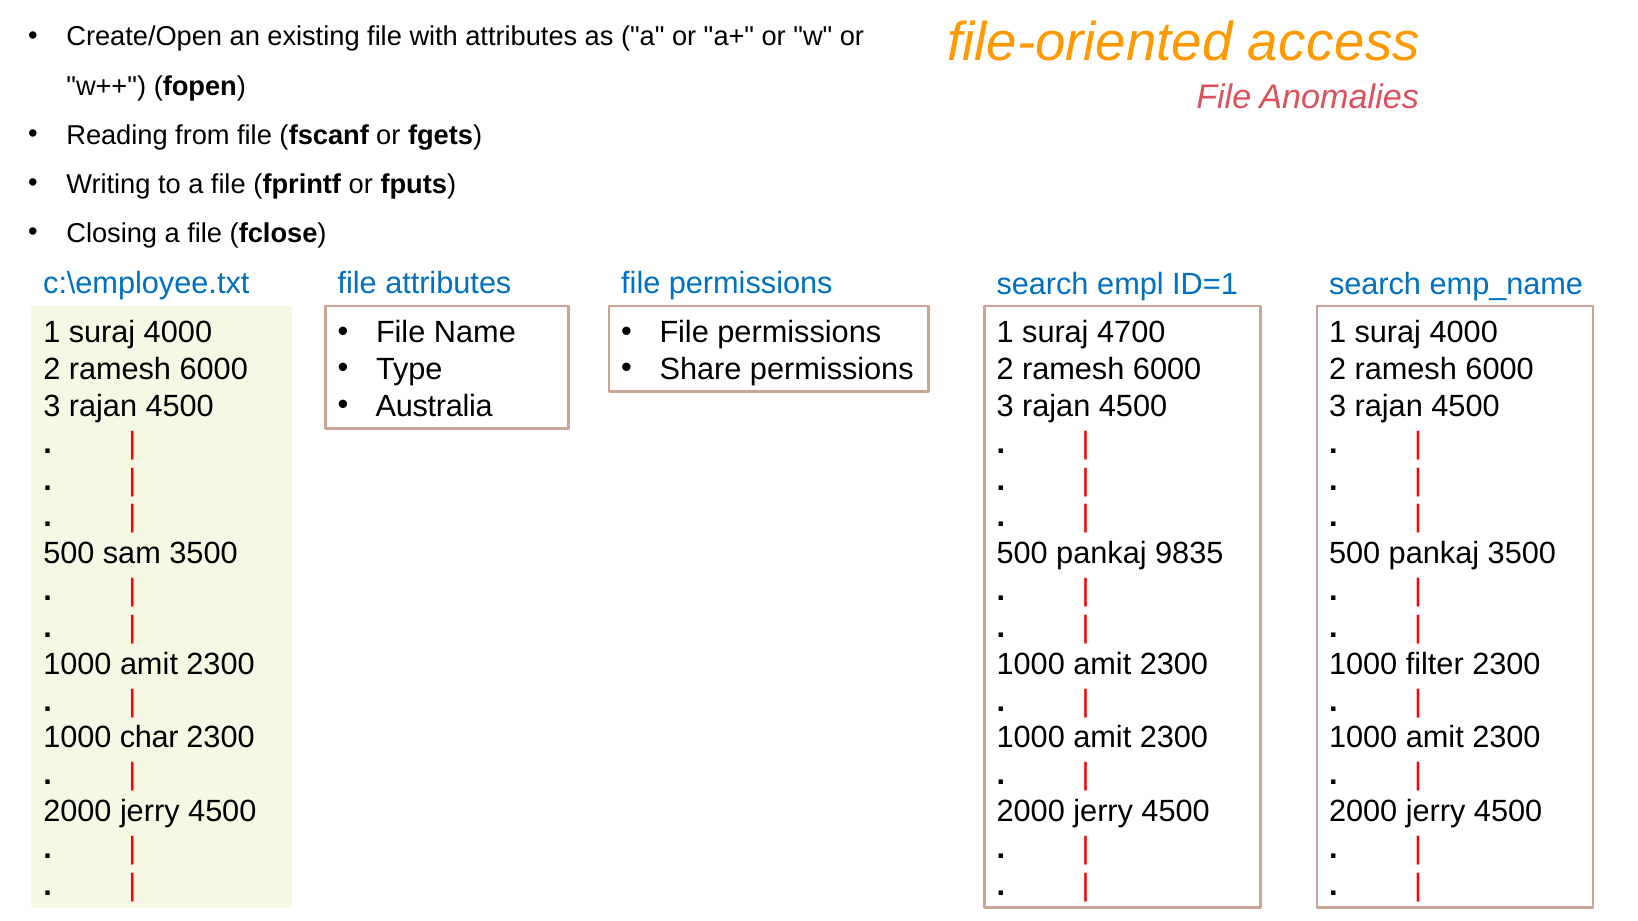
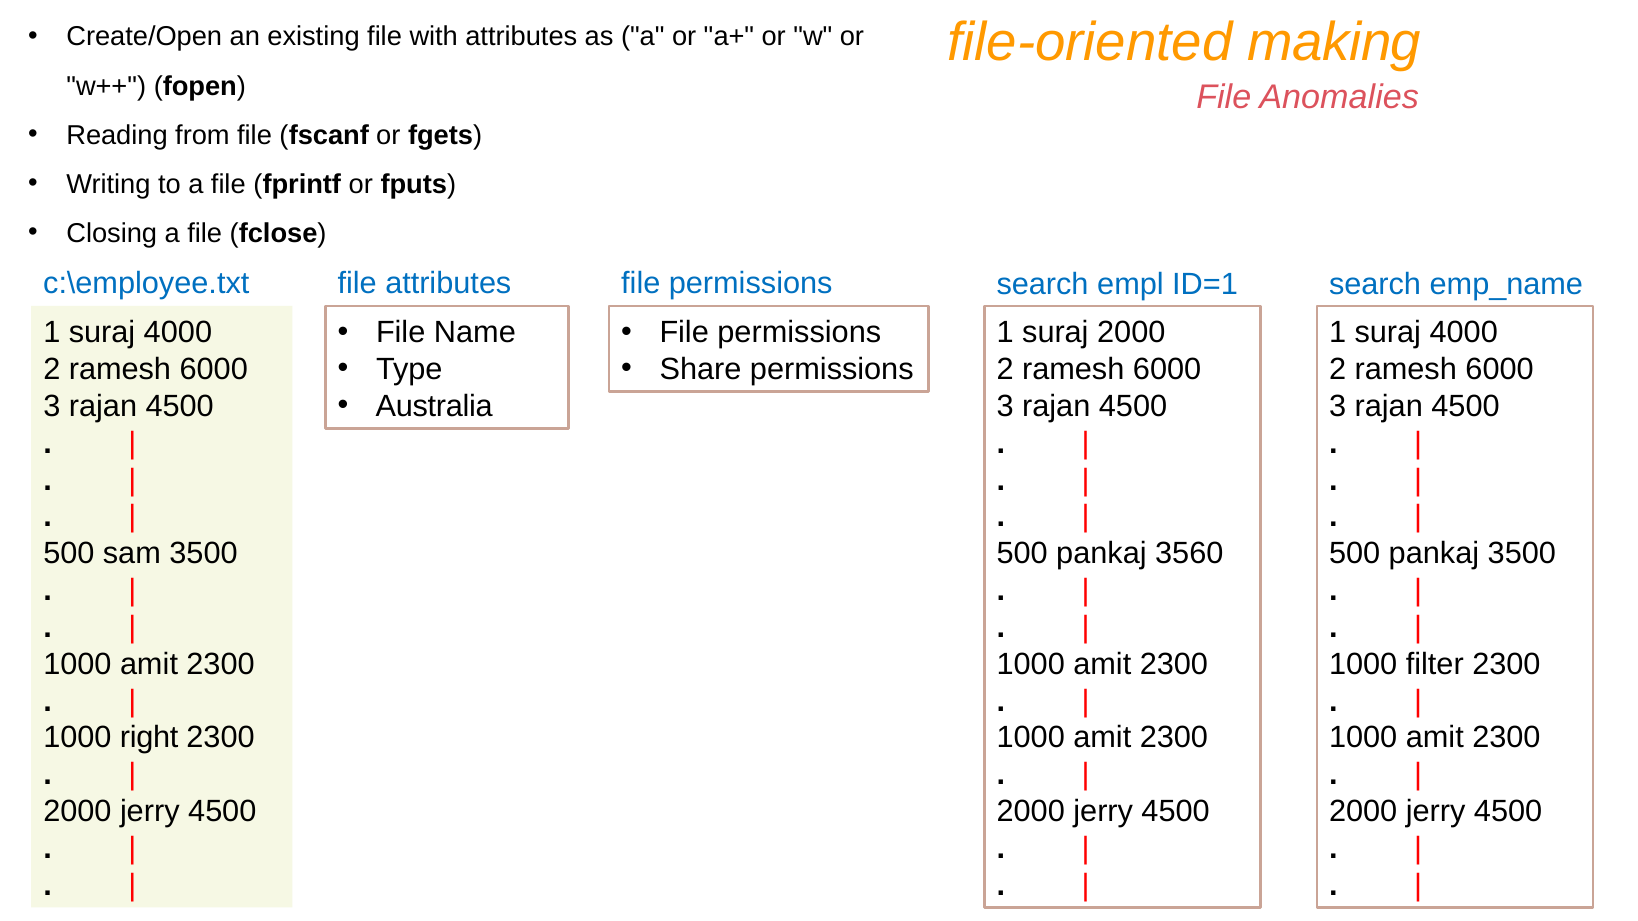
access: access -> making
suraj 4700: 4700 -> 2000
9835: 9835 -> 3560
char: char -> right
